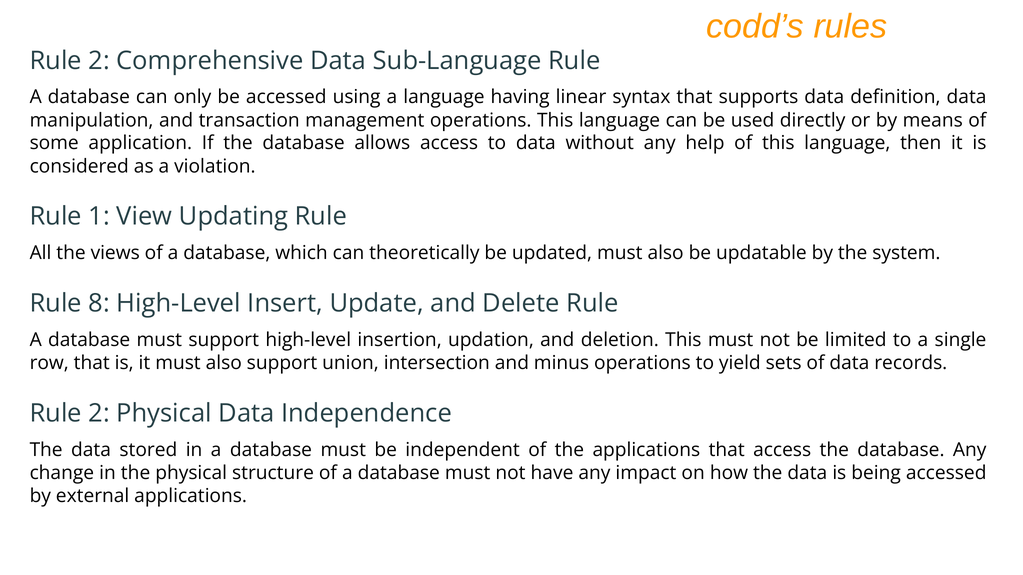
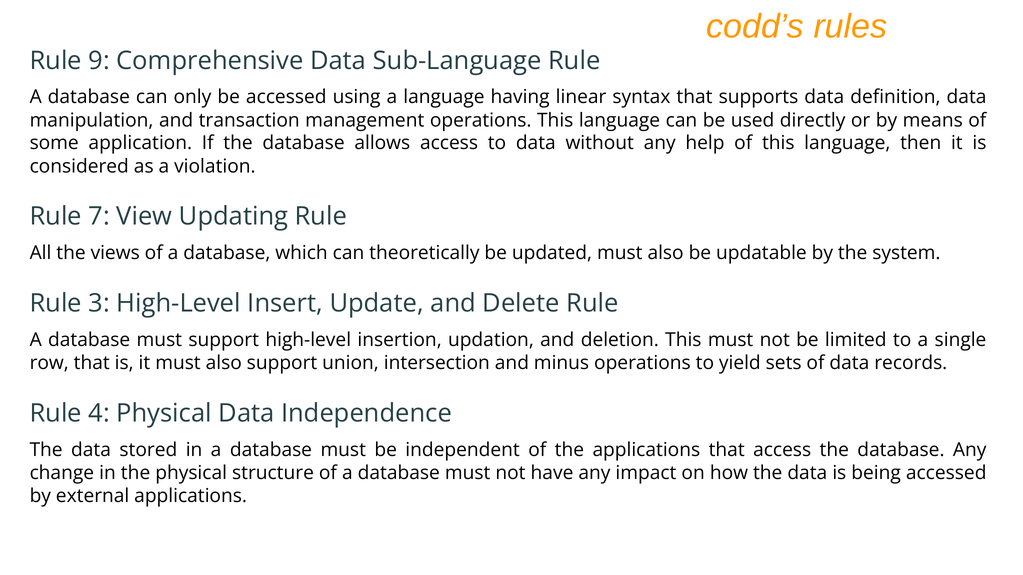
2 at (99, 61): 2 -> 9
1: 1 -> 7
8: 8 -> 3
2 at (99, 414): 2 -> 4
